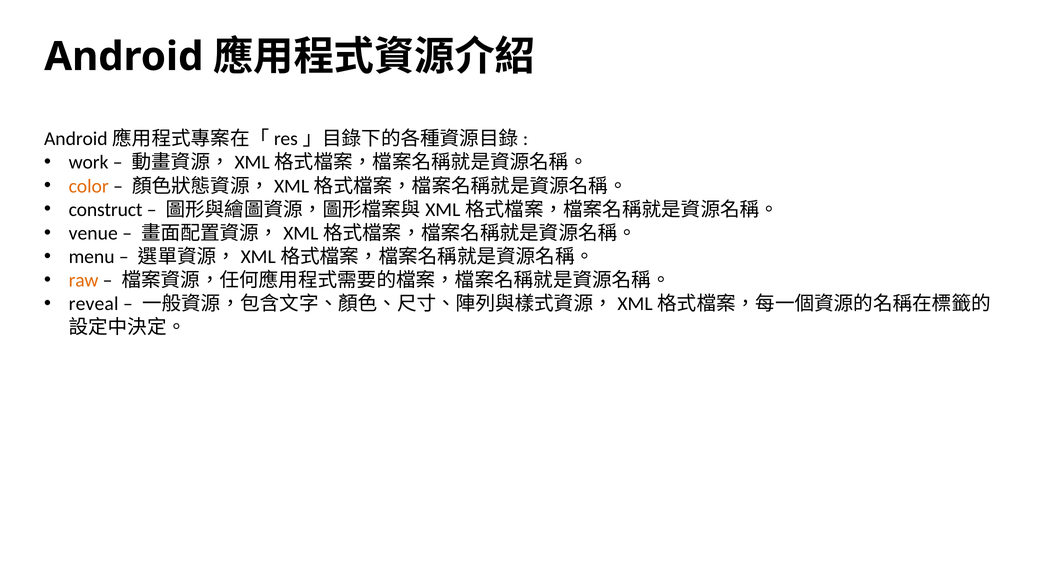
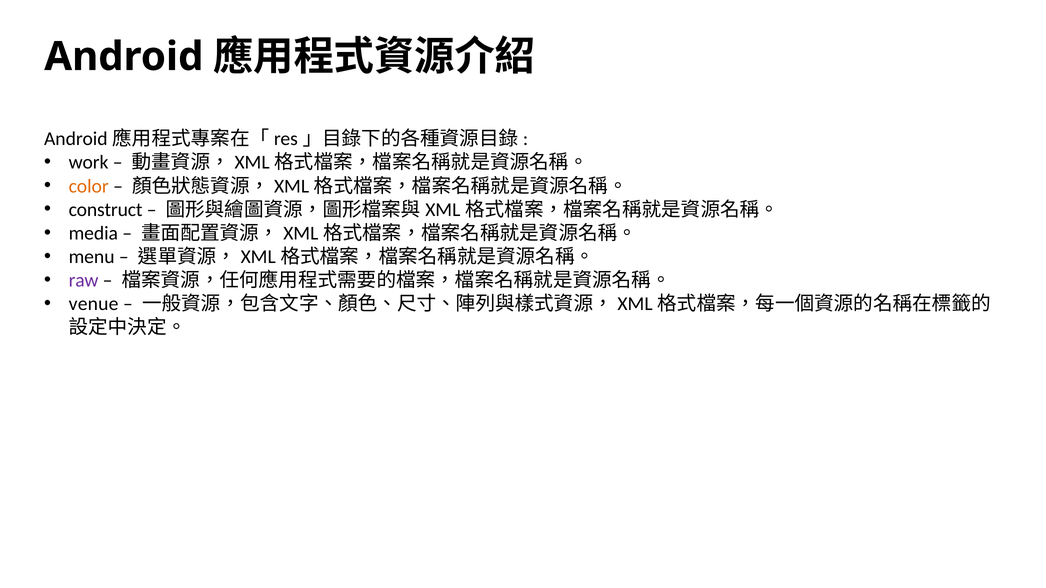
venue: venue -> media
raw colour: orange -> purple
reveal: reveal -> venue
